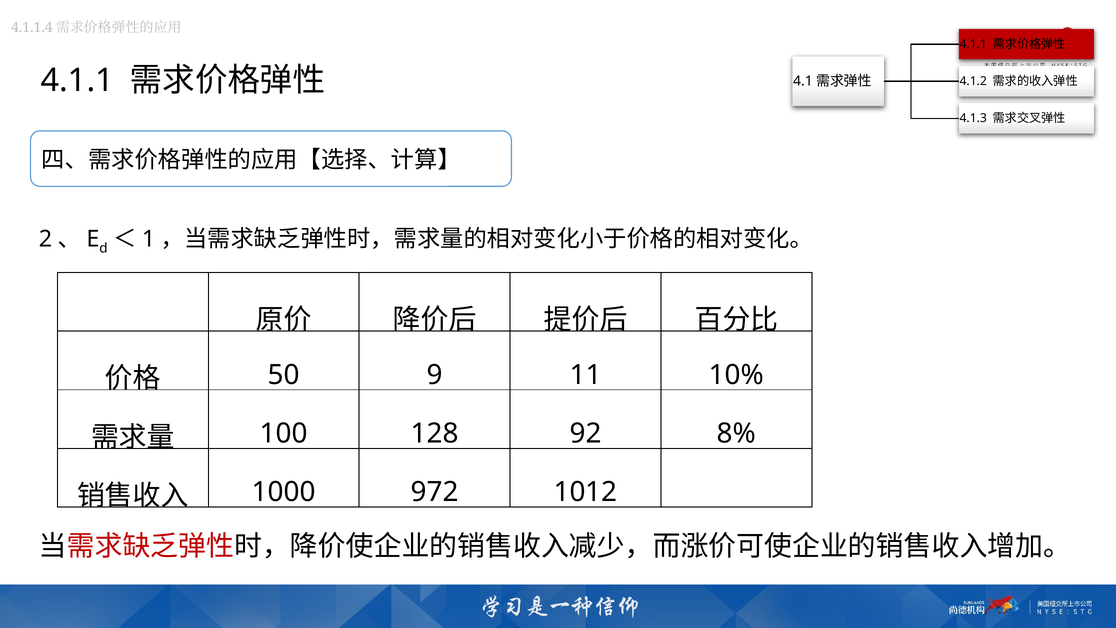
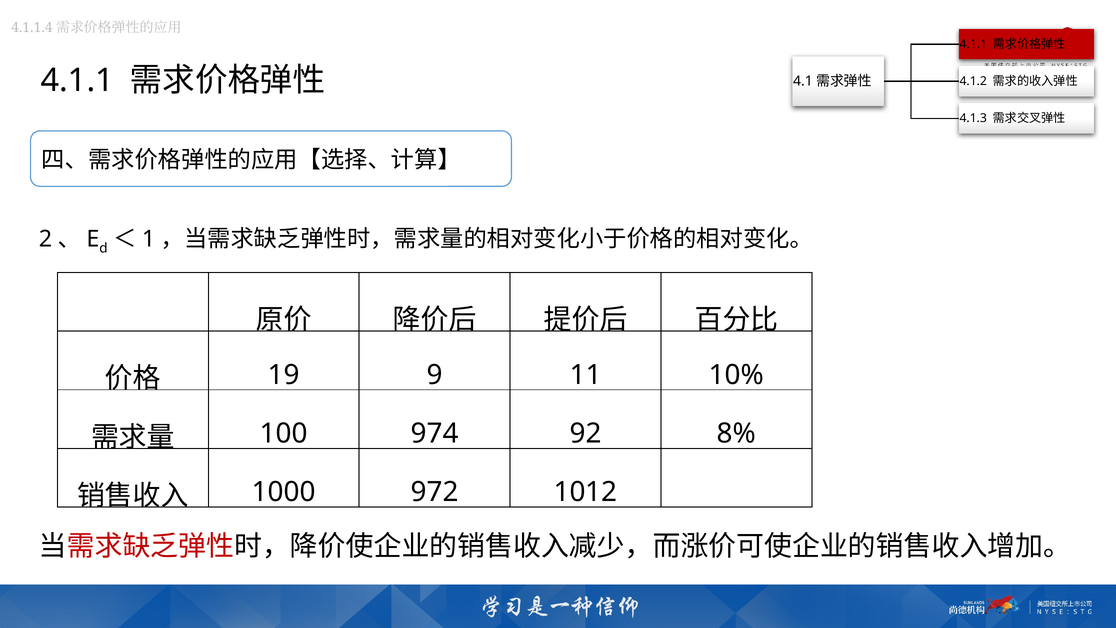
50: 50 -> 19
128: 128 -> 974
